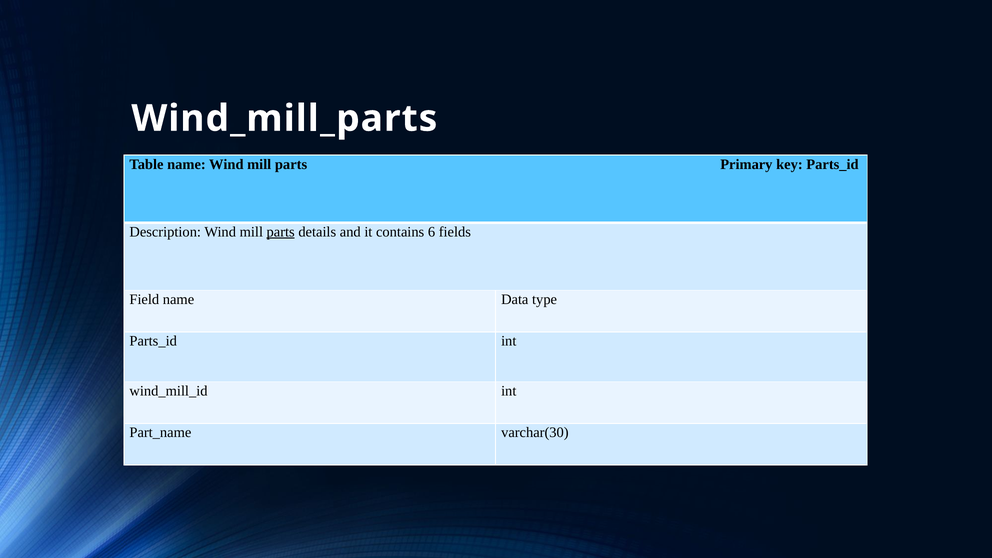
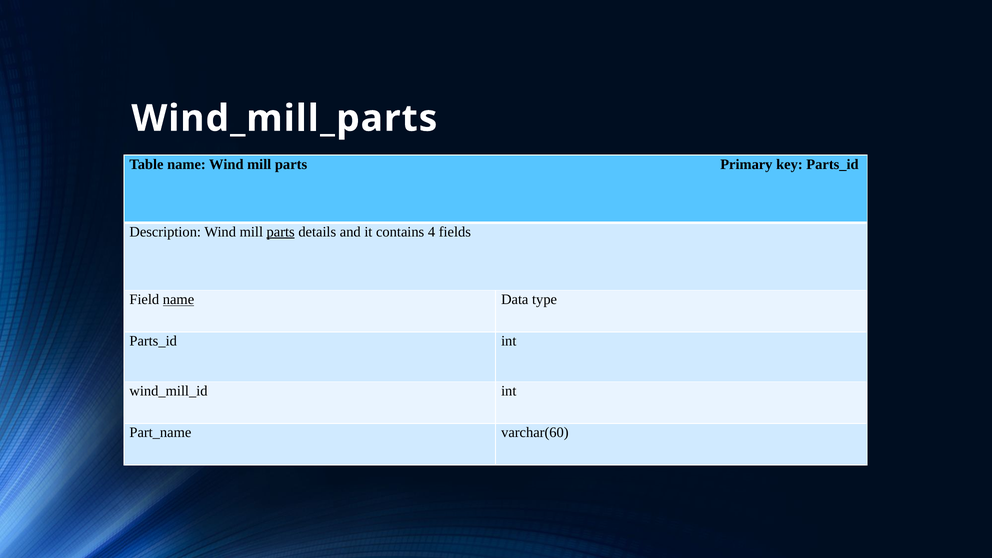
6: 6 -> 4
name at (178, 300) underline: none -> present
varchar(30: varchar(30 -> varchar(60
